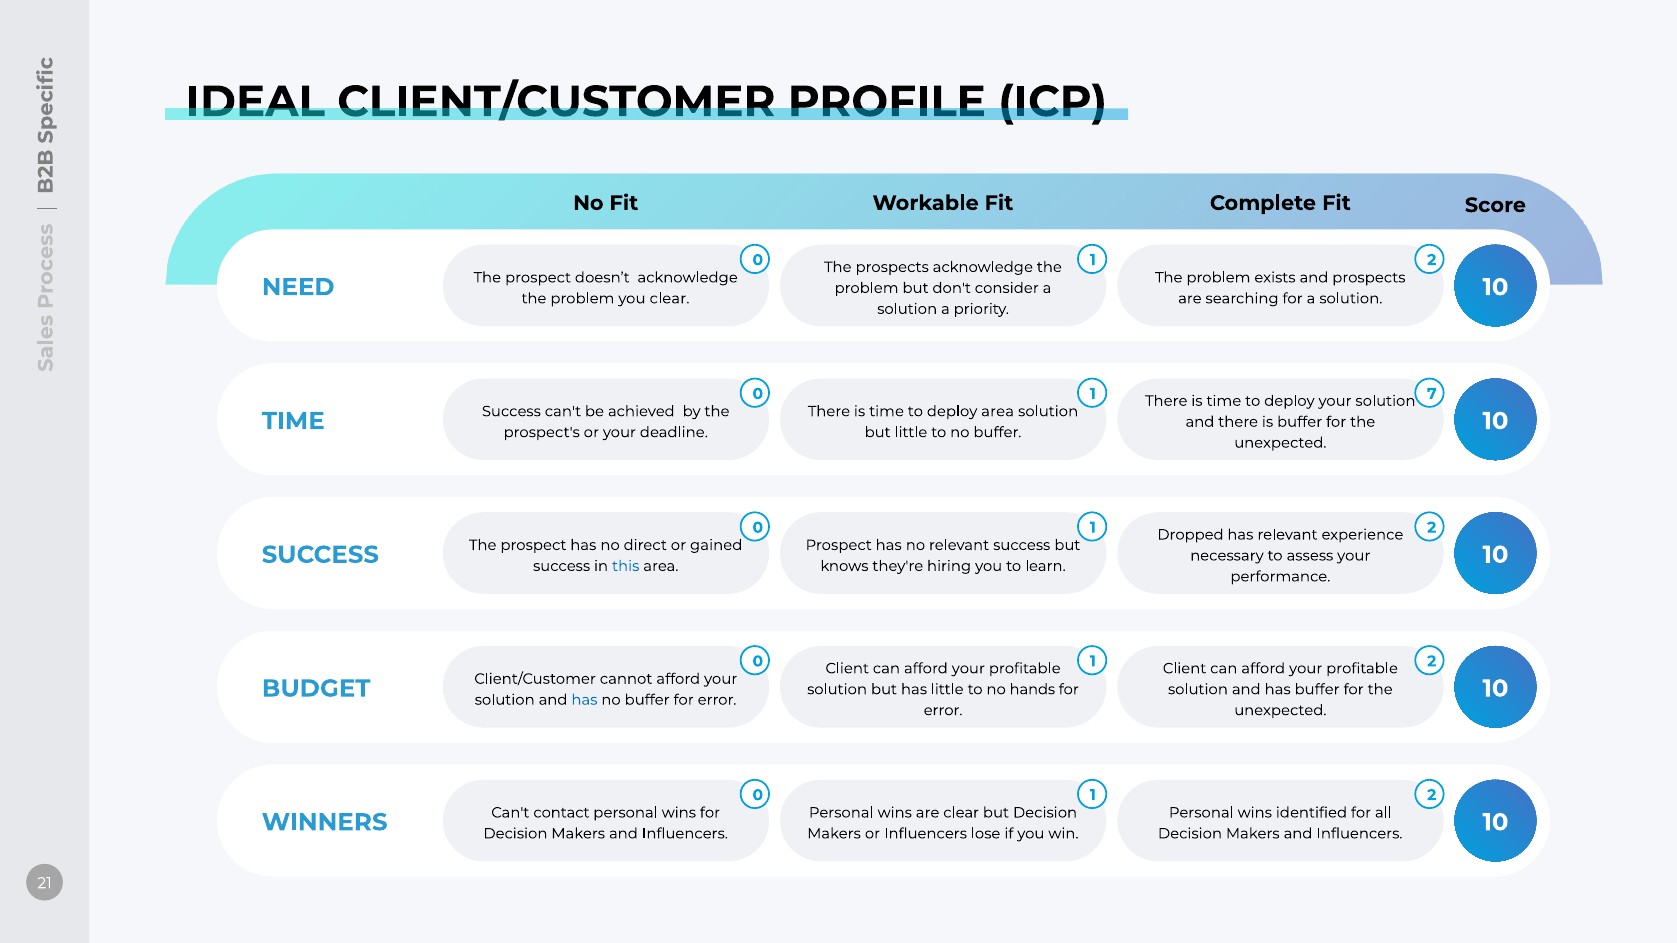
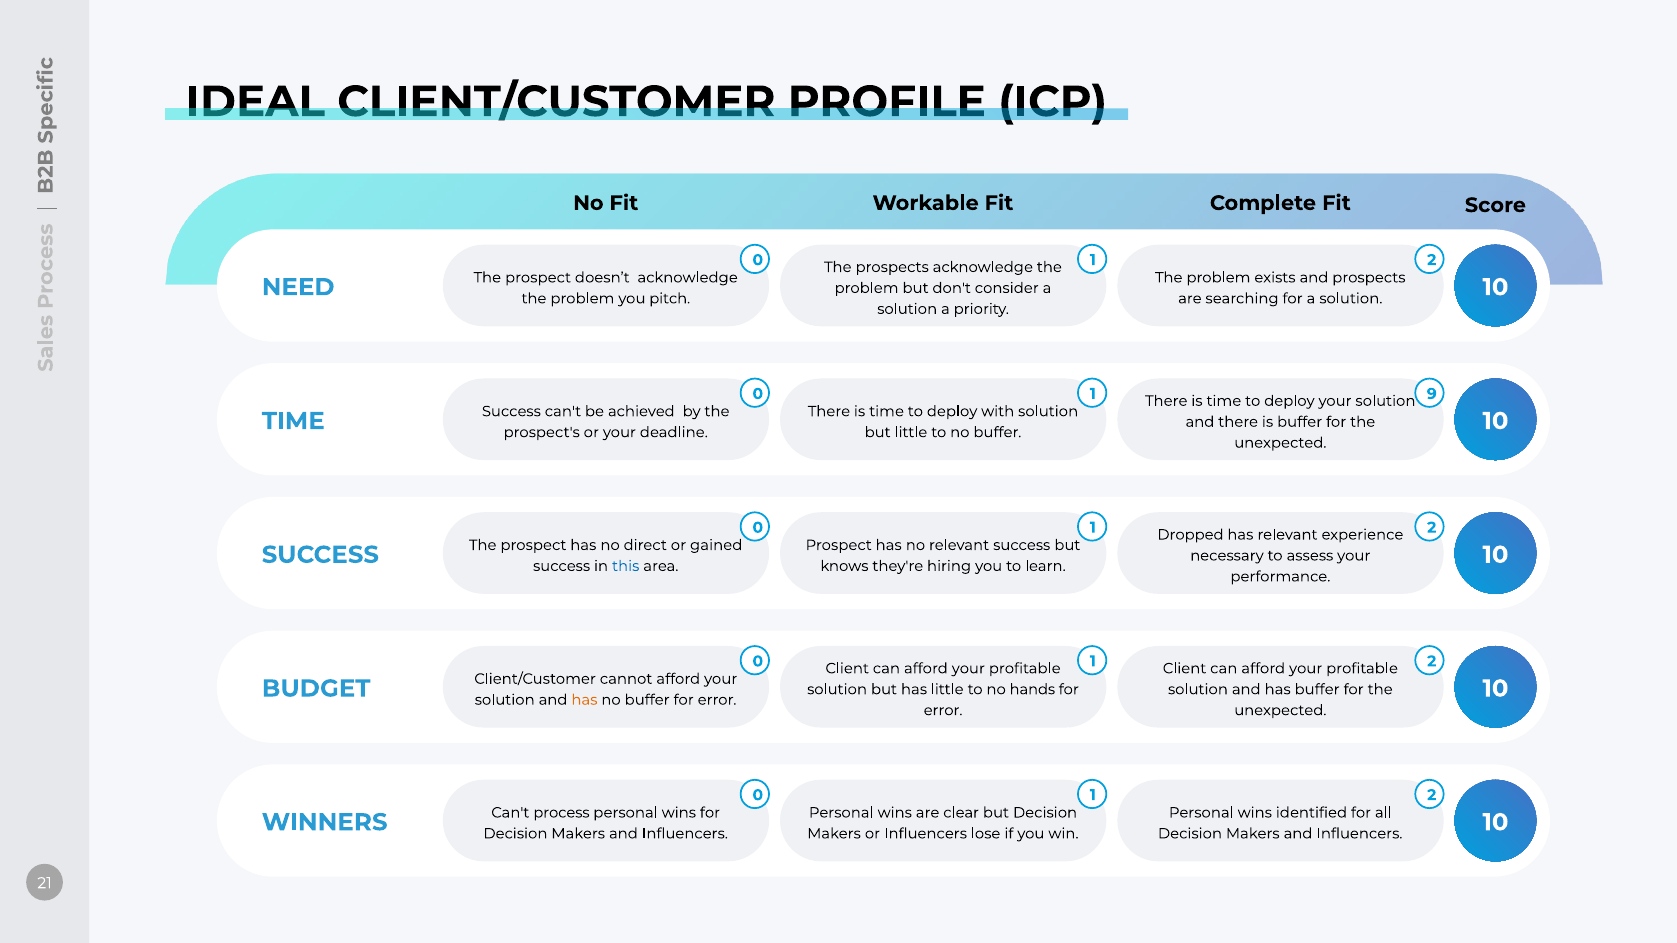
you clear: clear -> pitch
7: 7 -> 9
deploy area: area -> with
has at (584, 700) colour: blue -> orange
contact: contact -> process
